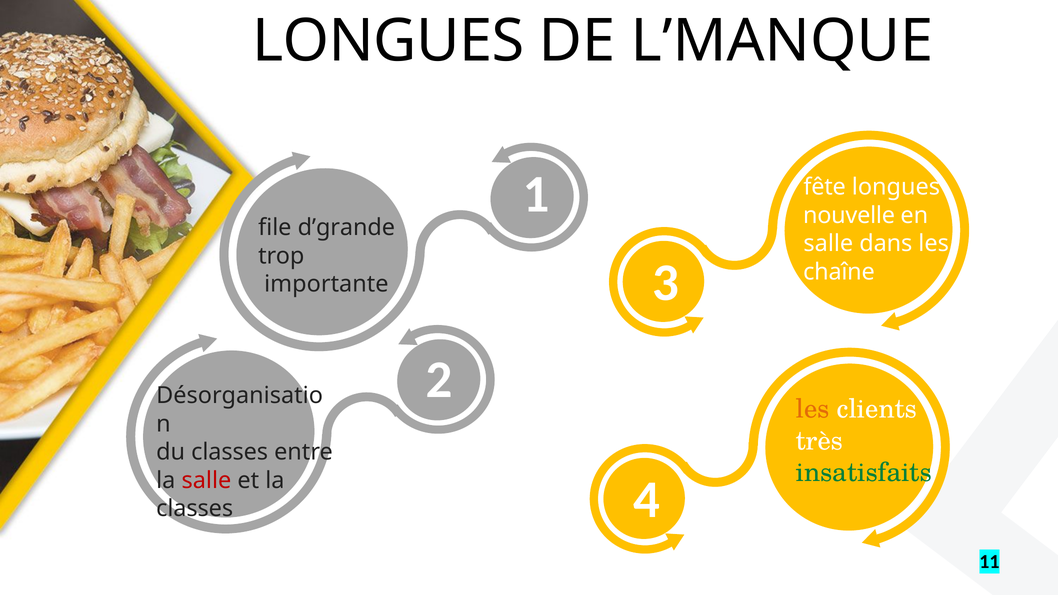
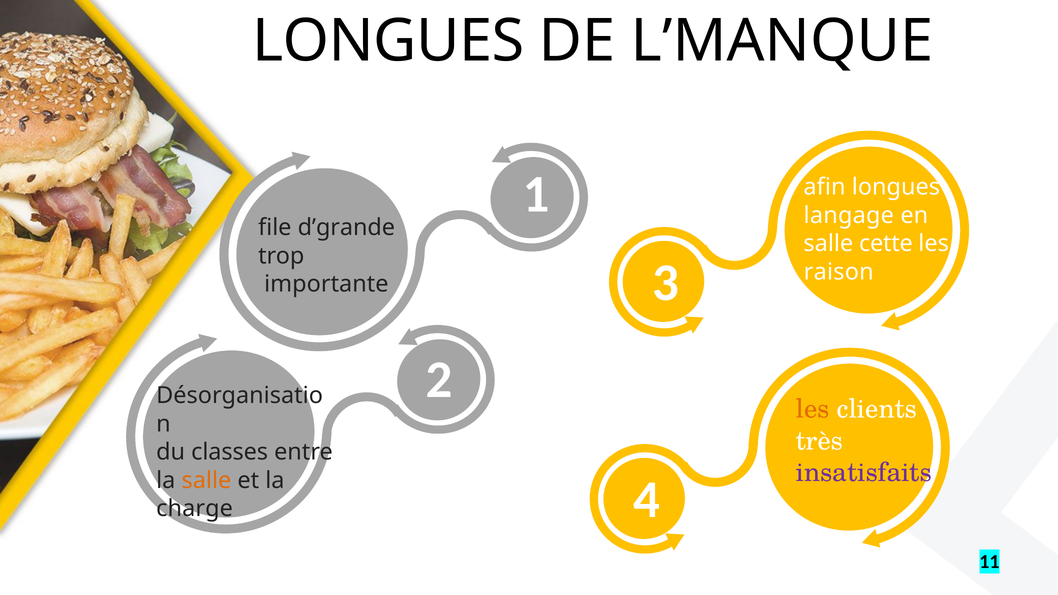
fête: fête -> afin
nouvelle: nouvelle -> langage
dans: dans -> cette
chaîne: chaîne -> raison
insatisfaits colour: green -> purple
salle at (206, 481) colour: red -> orange
classes at (195, 509): classes -> charge
